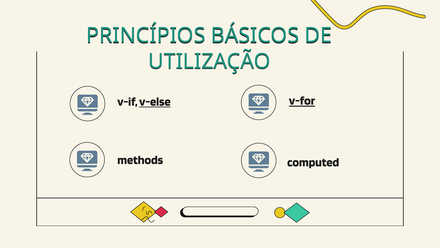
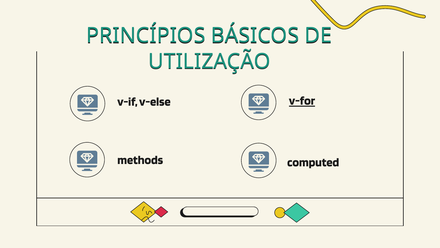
v-else underline: present -> none
